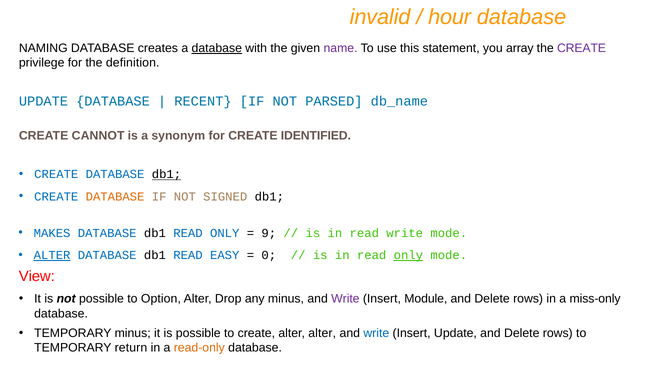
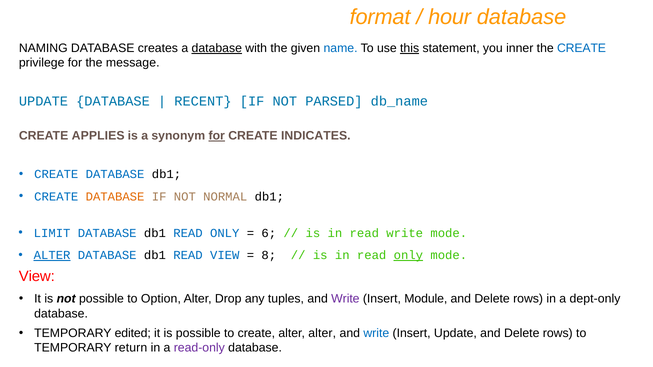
invalid: invalid -> format
name colour: purple -> blue
this underline: none -> present
array: array -> inner
CREATE at (582, 48) colour: purple -> blue
definition: definition -> message
CANNOT: CANNOT -> APPLIES
for at (217, 136) underline: none -> present
IDENTIFIED: IDENTIFIED -> INDICATES
db1 at (166, 175) underline: present -> none
SIGNED: SIGNED -> NORMAL
MAKES: MAKES -> LIMIT
9: 9 -> 6
READ EASY: EASY -> VIEW
0: 0 -> 8
any minus: minus -> tuples
miss-only: miss-only -> dept-only
TEMPORARY minus: minus -> edited
read-only colour: orange -> purple
